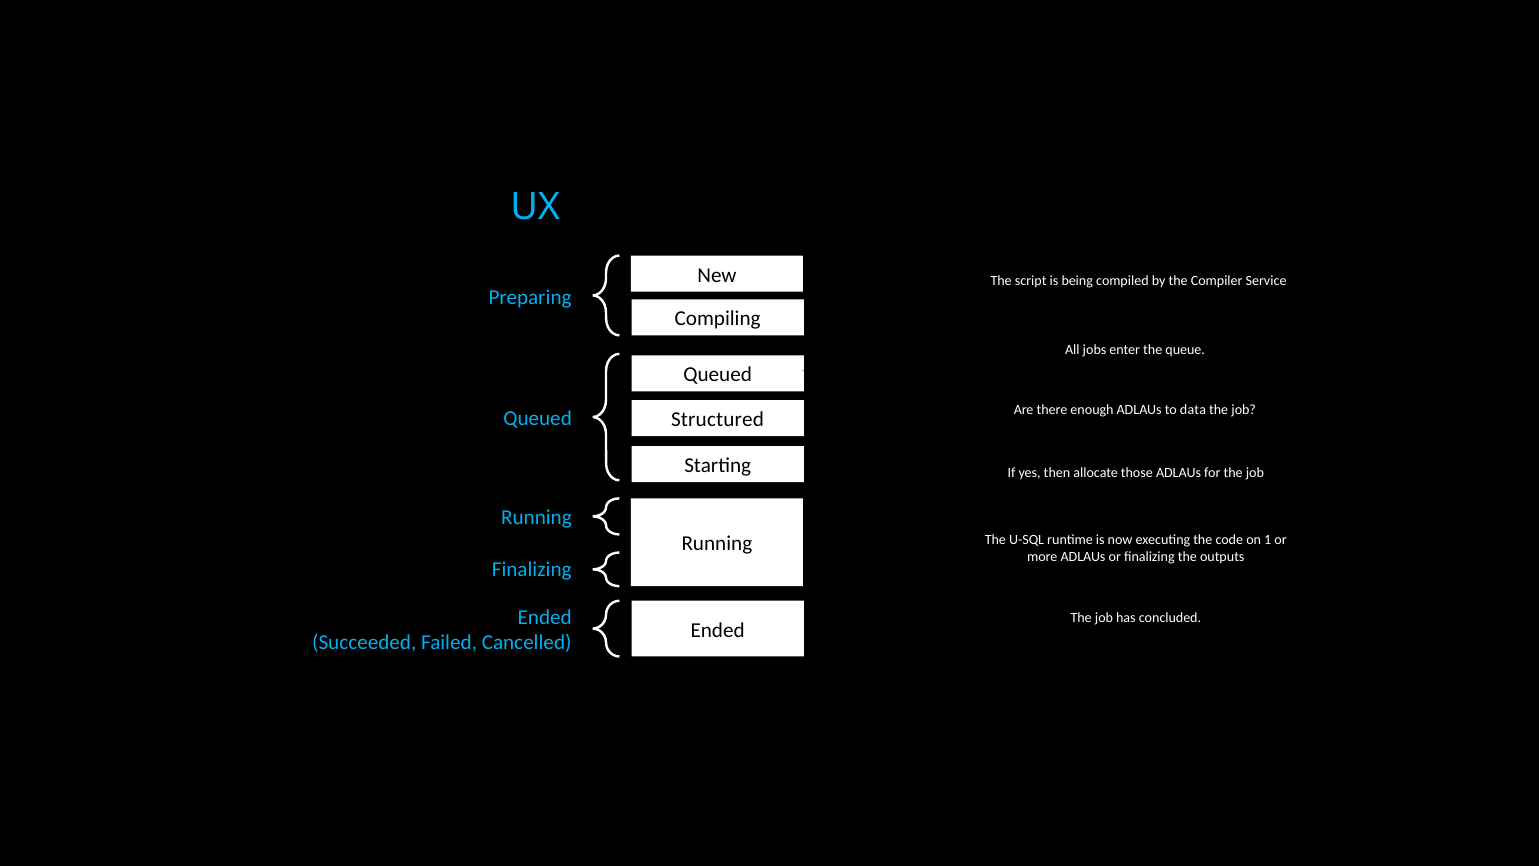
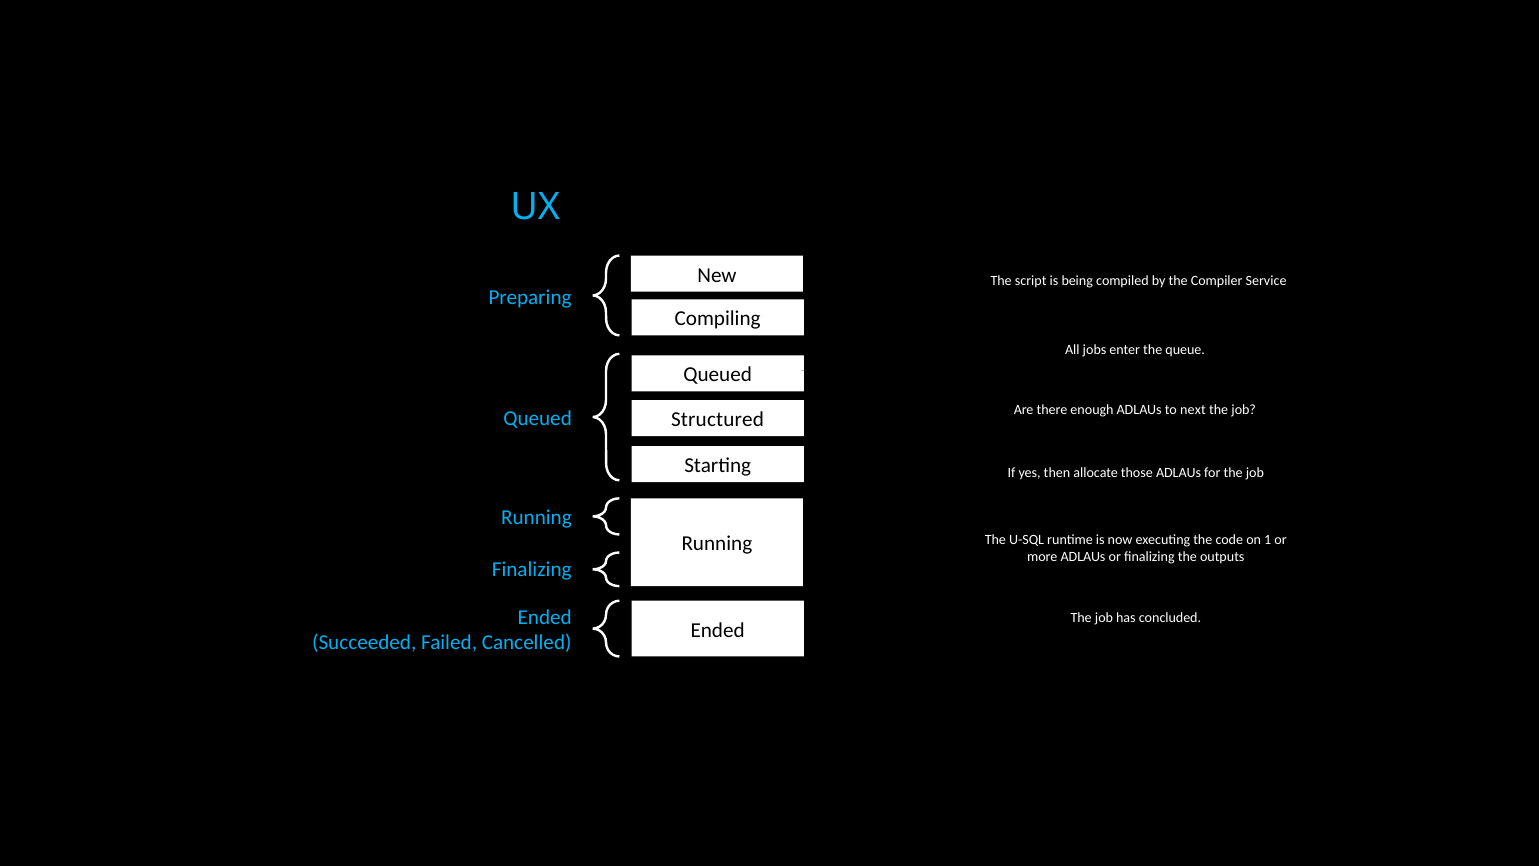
data: data -> next
